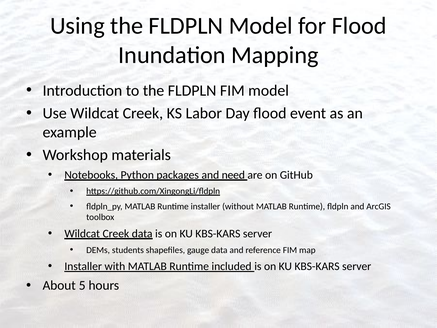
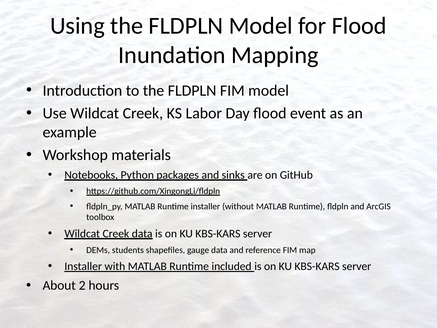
need: need -> sinks
5: 5 -> 2
